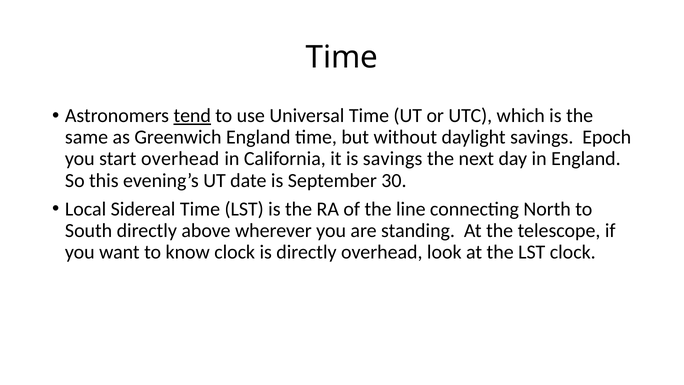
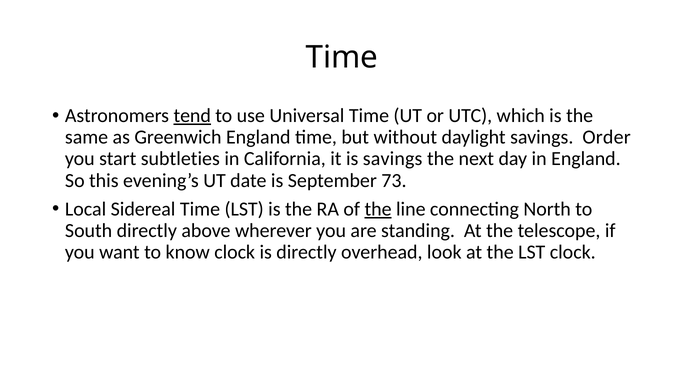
Epoch: Epoch -> Order
start overhead: overhead -> subtleties
30: 30 -> 73
the at (378, 209) underline: none -> present
